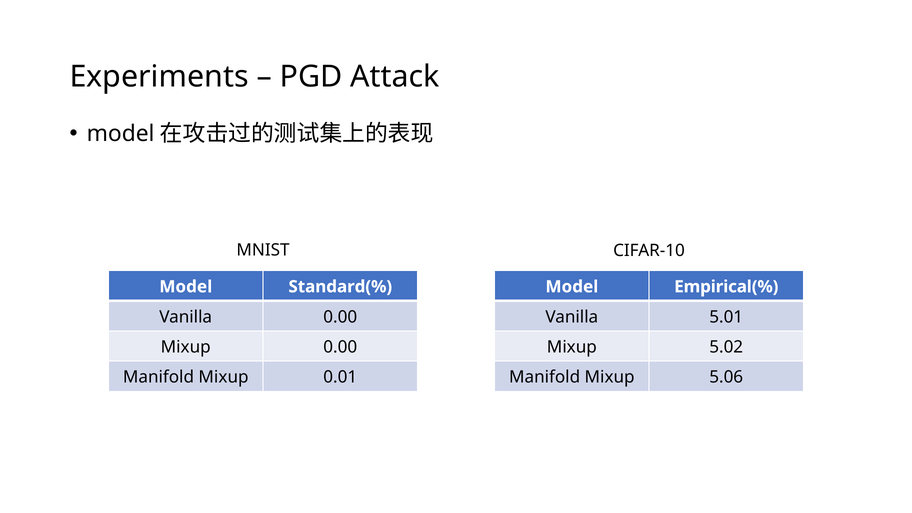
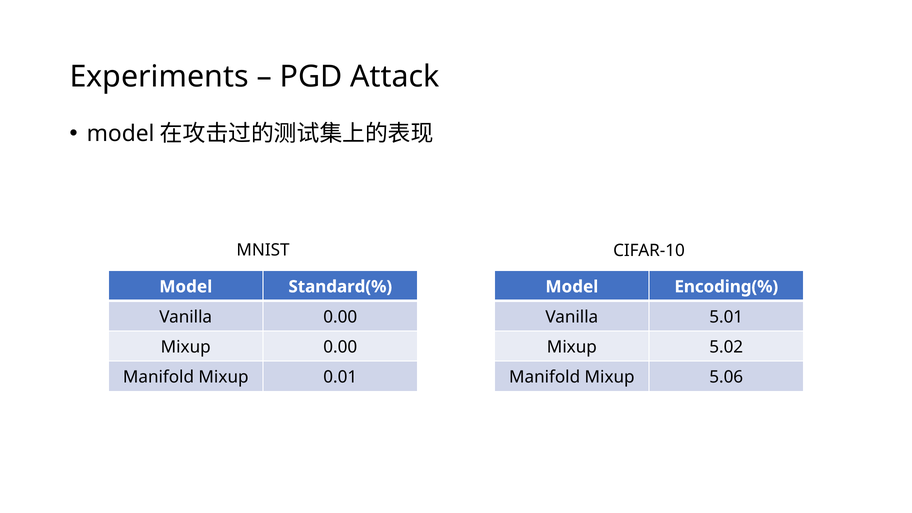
Empirical(%: Empirical(% -> Encoding(%
